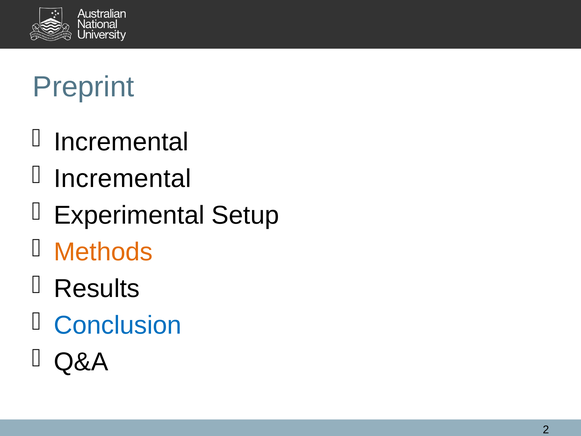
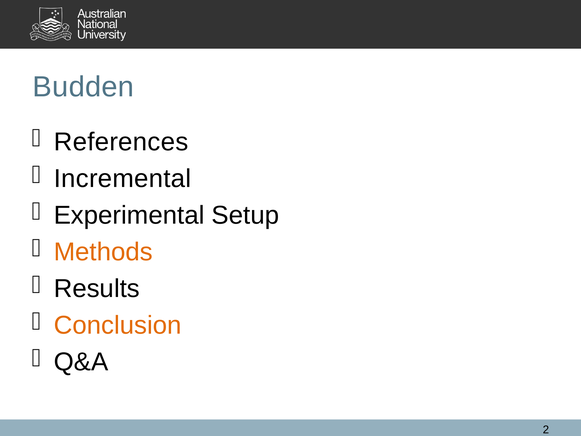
Preprint: Preprint -> Budden
Incremental at (121, 142): Incremental -> References
Conclusion colour: blue -> orange
